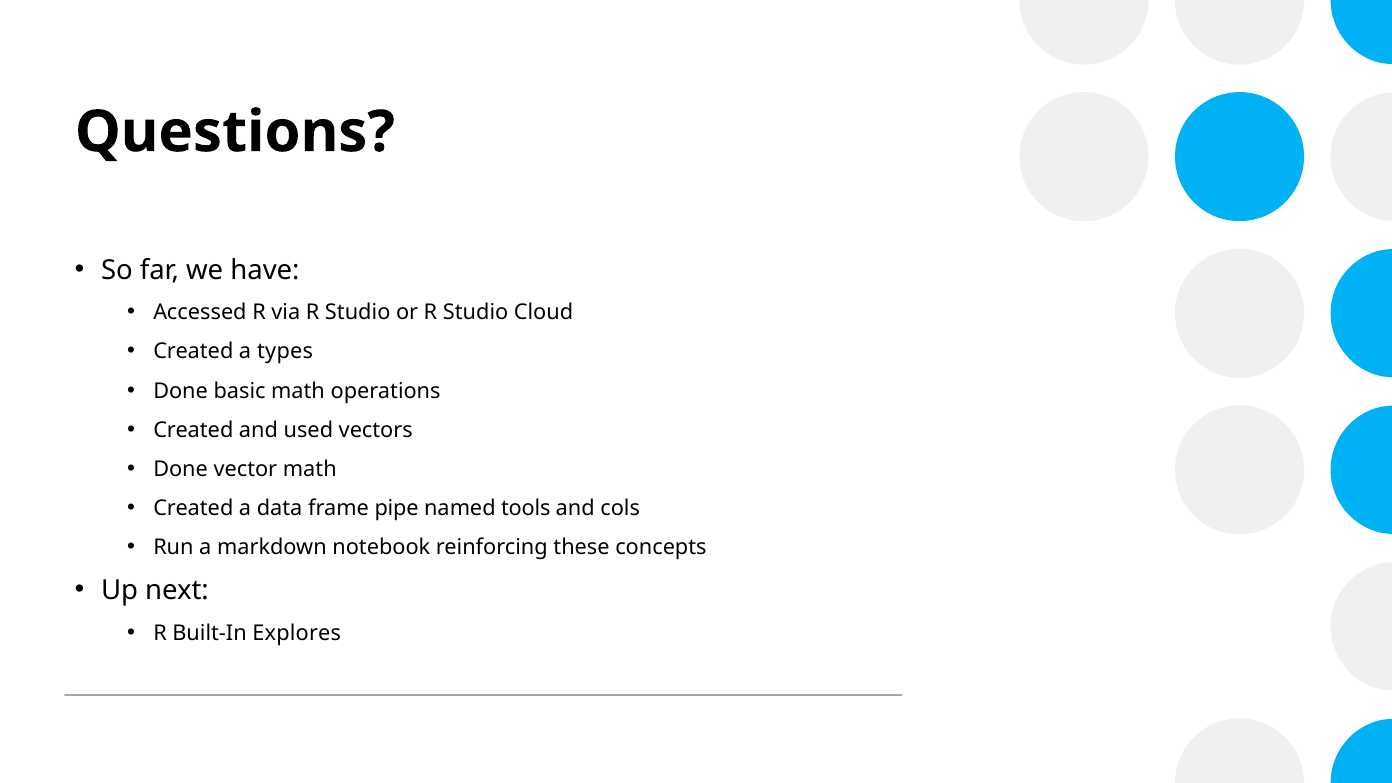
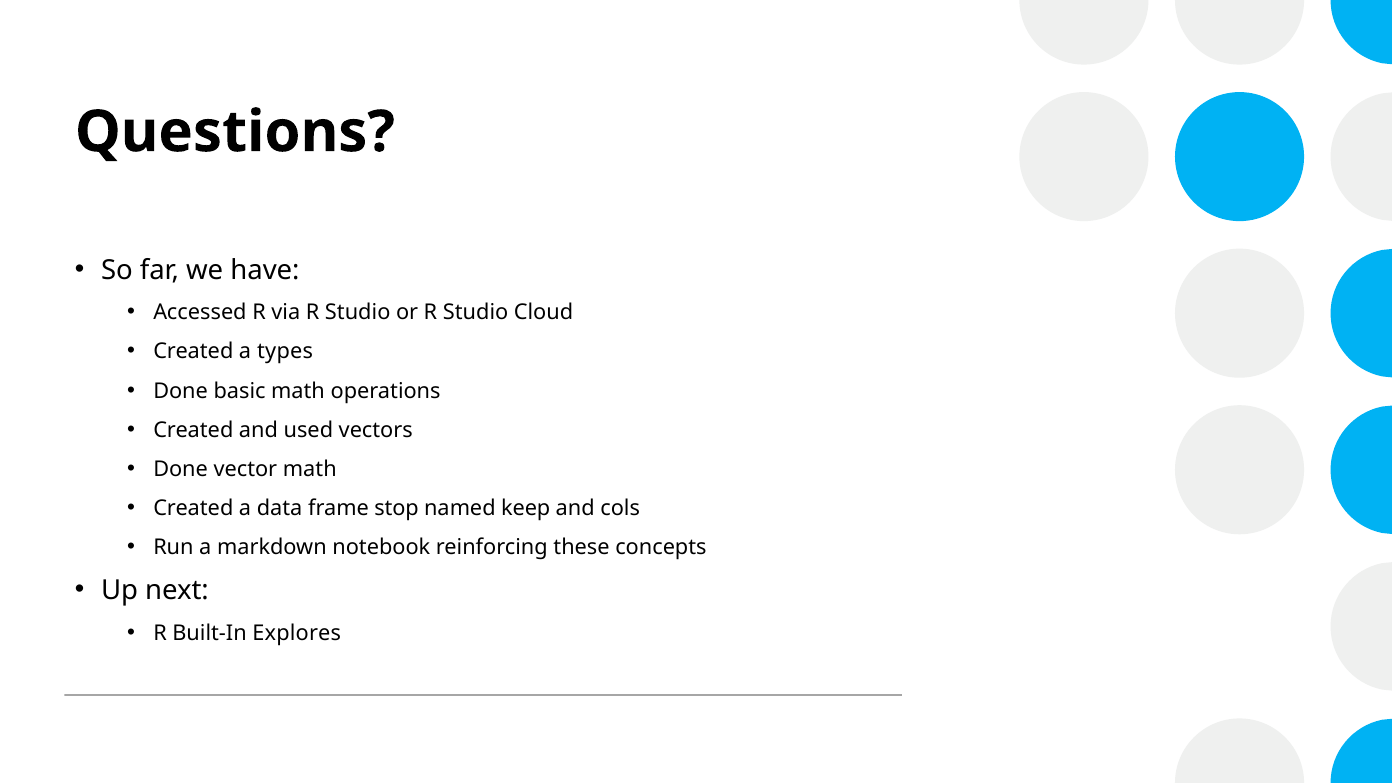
pipe: pipe -> stop
tools: tools -> keep
